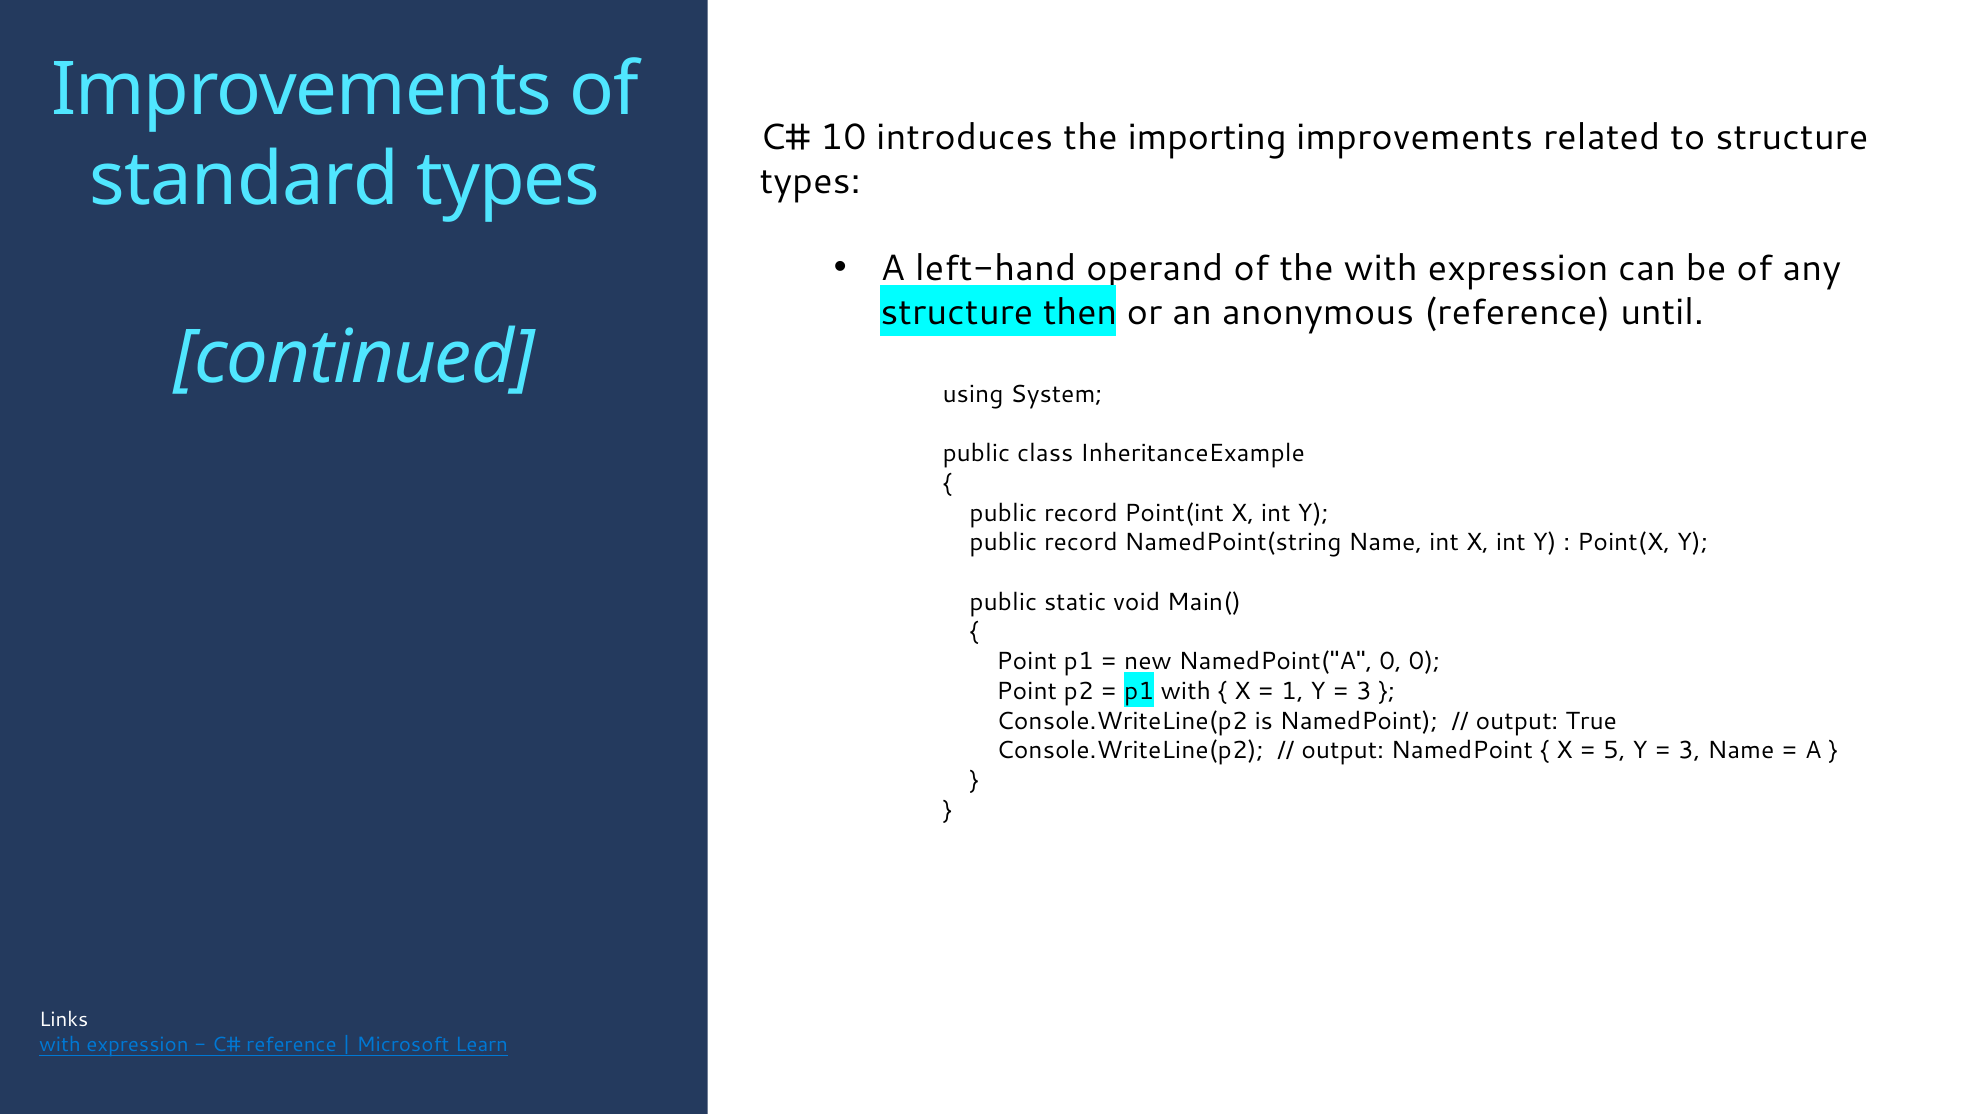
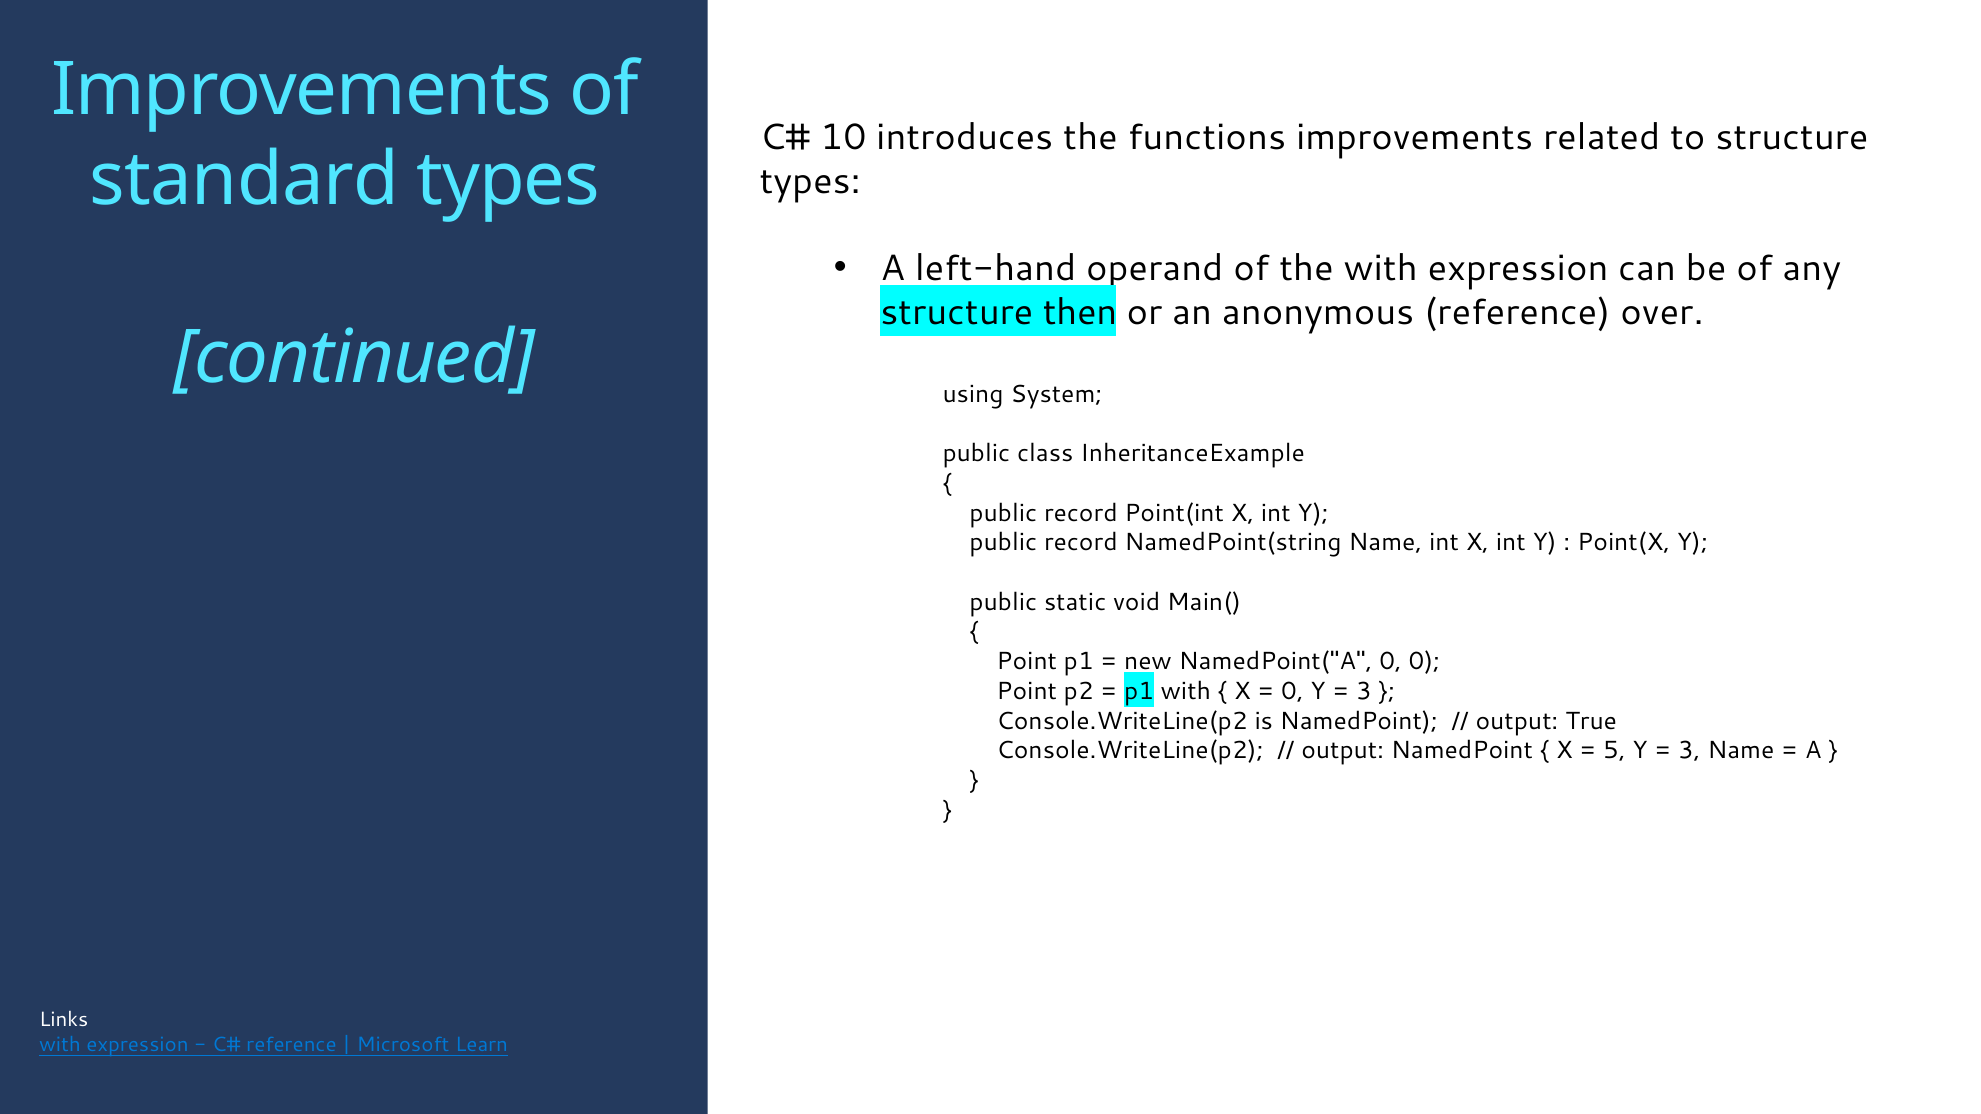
importing: importing -> functions
until: until -> over
1 at (1292, 691): 1 -> 0
